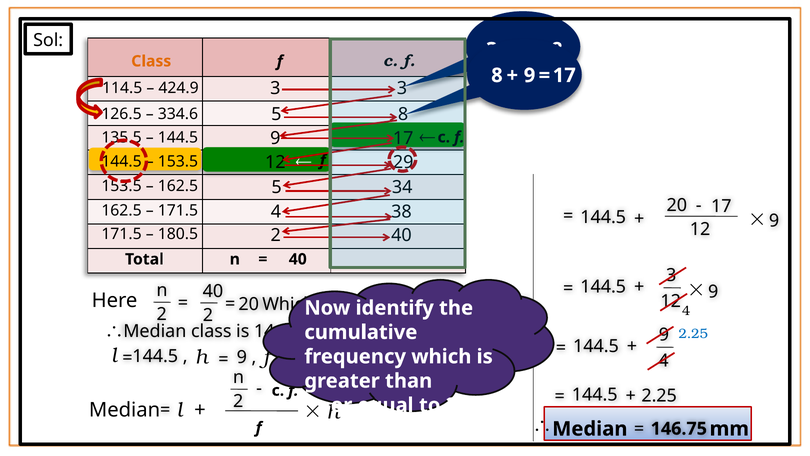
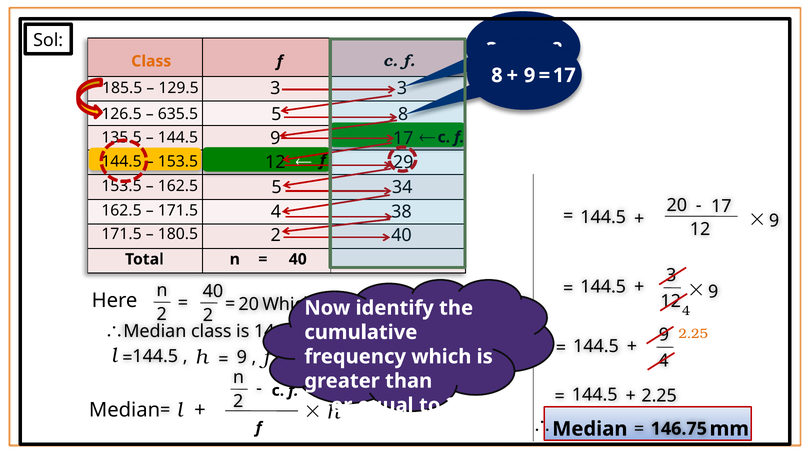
114.5: 114.5 -> 185.5
424.9: 424.9 -> 129.5
334.6: 334.6 -> 635.5
2.25 at (693, 334) colour: blue -> orange
